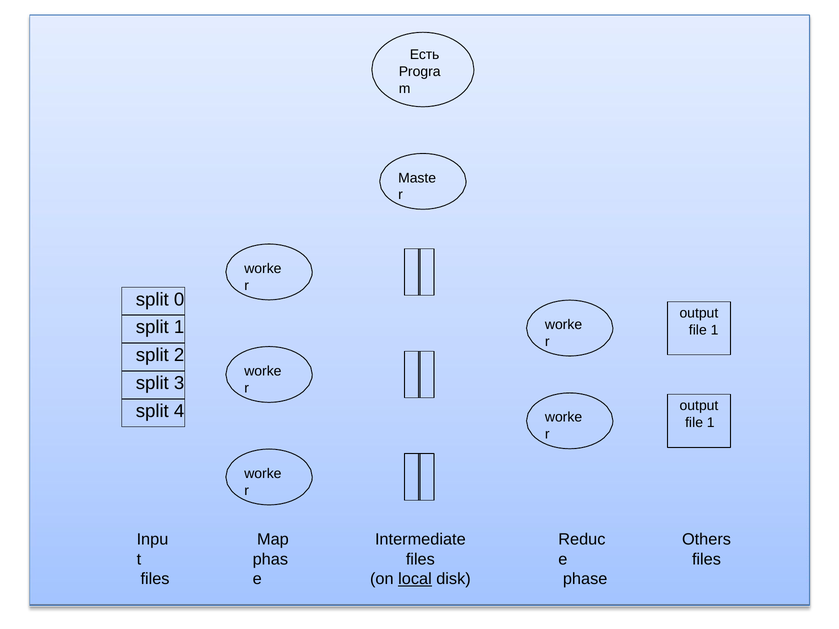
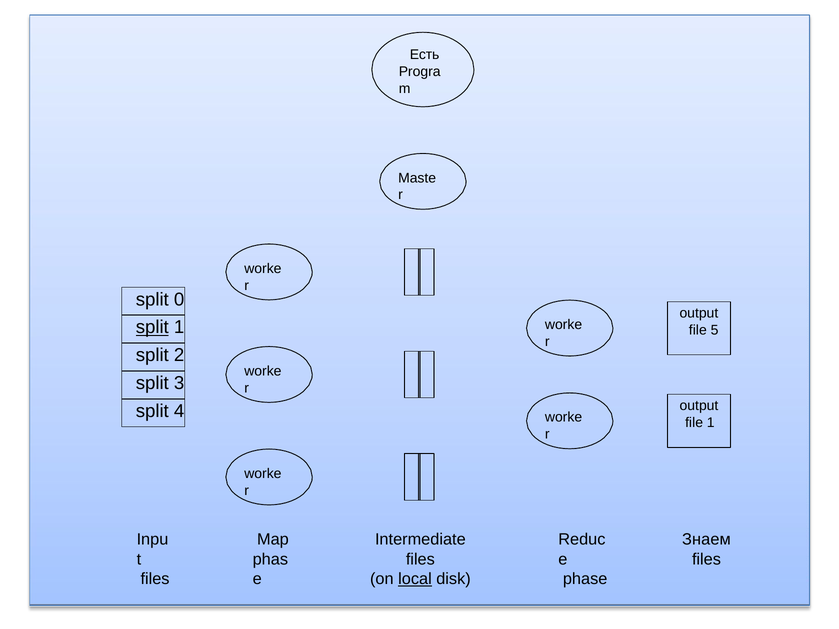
split at (152, 327) underline: none -> present
1 at (715, 330): 1 -> 5
Others: Others -> Знаем
